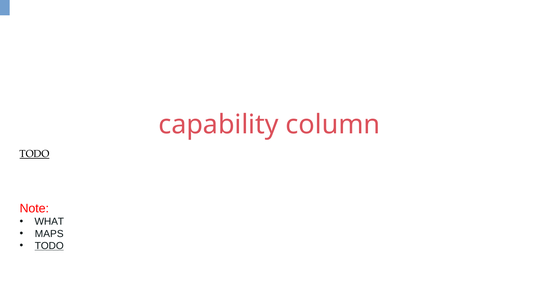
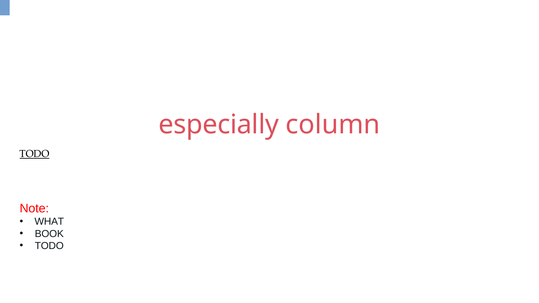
capability: capability -> especially
MAPS: MAPS -> BOOK
TODO at (49, 246) underline: present -> none
